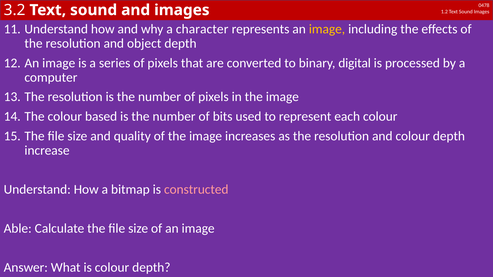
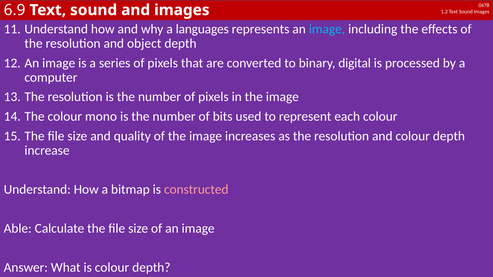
3.2: 3.2 -> 6.9
character: character -> languages
image at (327, 29) colour: yellow -> light blue
based: based -> mono
